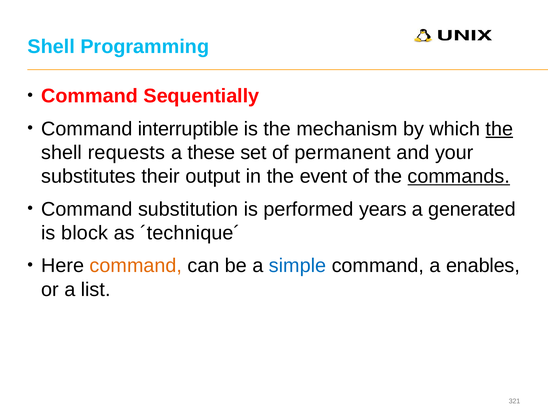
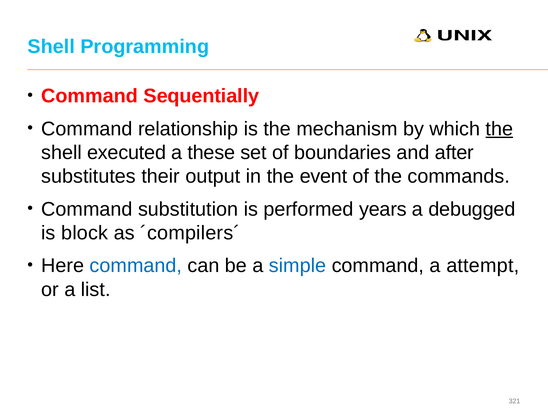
interruptible: interruptible -> relationship
requests: requests -> executed
permanent: permanent -> boundaries
your: your -> after
commands underline: present -> none
generated: generated -> debugged
´technique´: ´technique´ -> ´compilers´
command at (136, 266) colour: orange -> blue
enables: enables -> attempt
